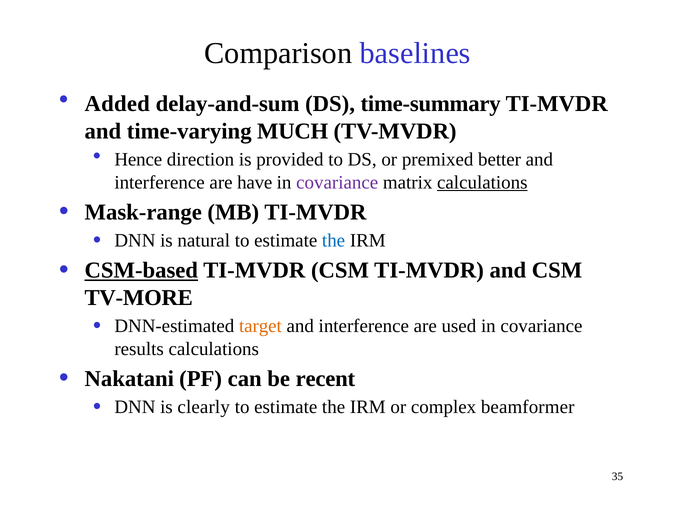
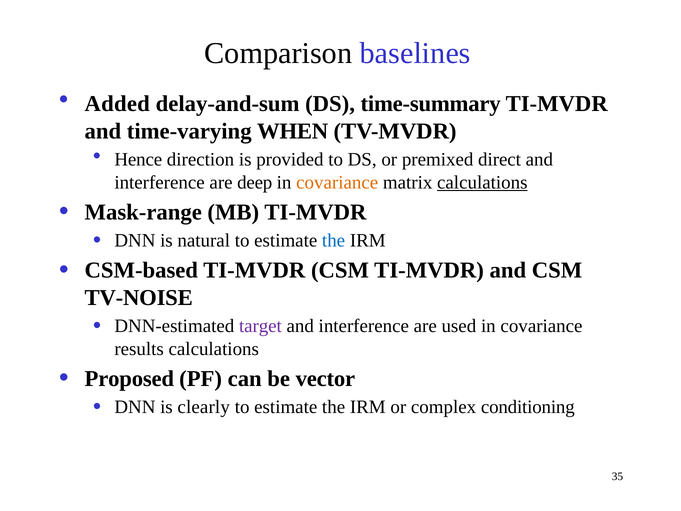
MUCH: MUCH -> WHEN
better: better -> direct
have: have -> deep
covariance at (337, 182) colour: purple -> orange
CSM-based underline: present -> none
TV-MORE: TV-MORE -> TV-NOISE
target colour: orange -> purple
Nakatani: Nakatani -> Proposed
recent: recent -> vector
beamformer: beamformer -> conditioning
